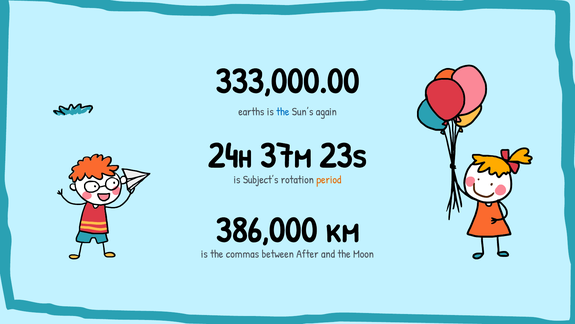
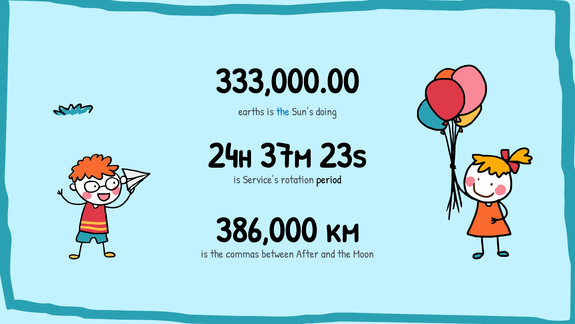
again: again -> doing
Subject’s: Subject’s -> Service’s
period colour: orange -> black
